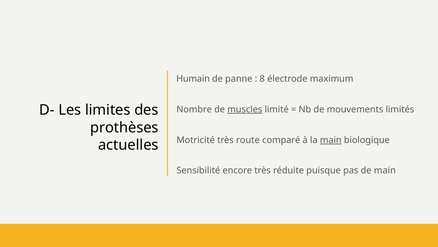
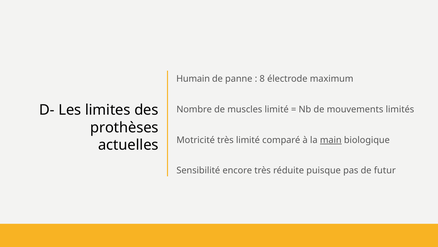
muscles underline: present -> none
très route: route -> limité
de main: main -> futur
